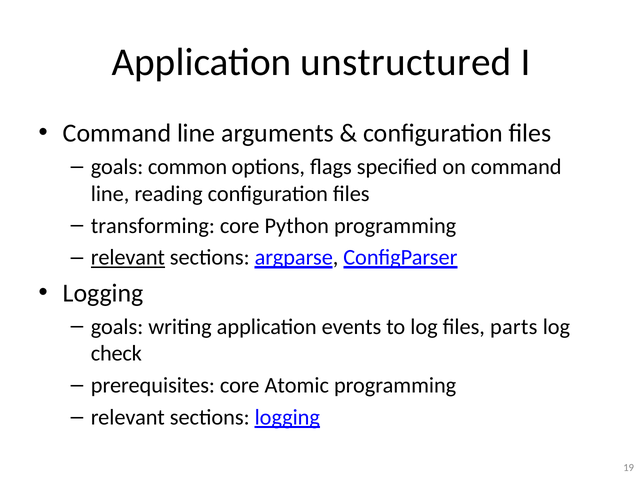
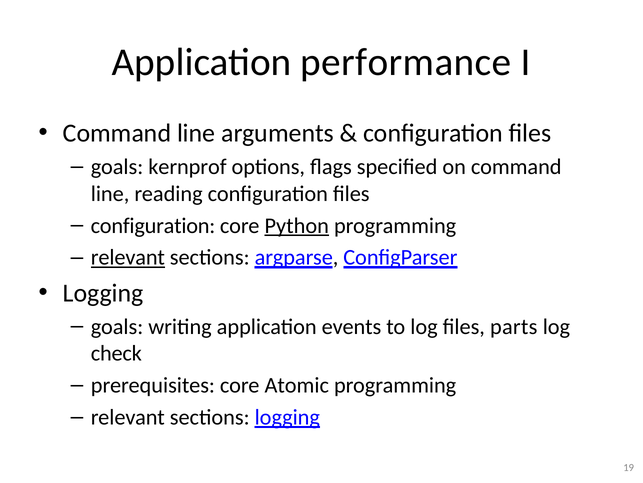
unstructured: unstructured -> performance
common: common -> kernprof
transforming at (153, 225): transforming -> configuration
Python underline: none -> present
